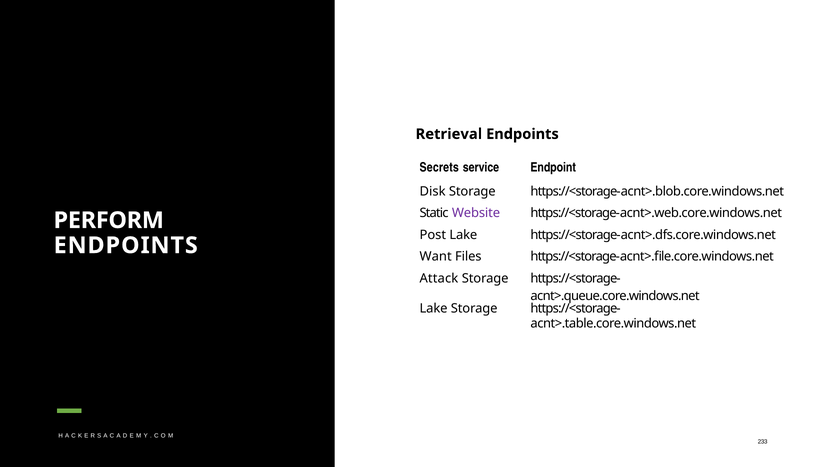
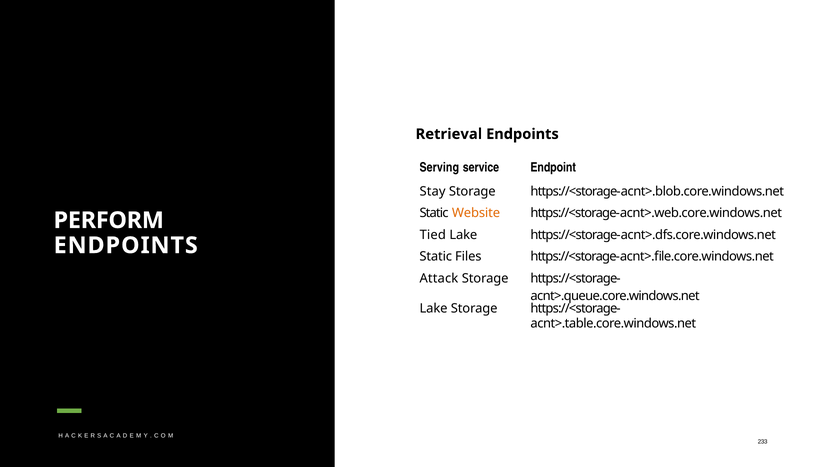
Secrets: Secrets -> Serving
Disk: Disk -> Stay
Website colour: purple -> orange
Post: Post -> Tied
Want at (436, 257): Want -> Static
